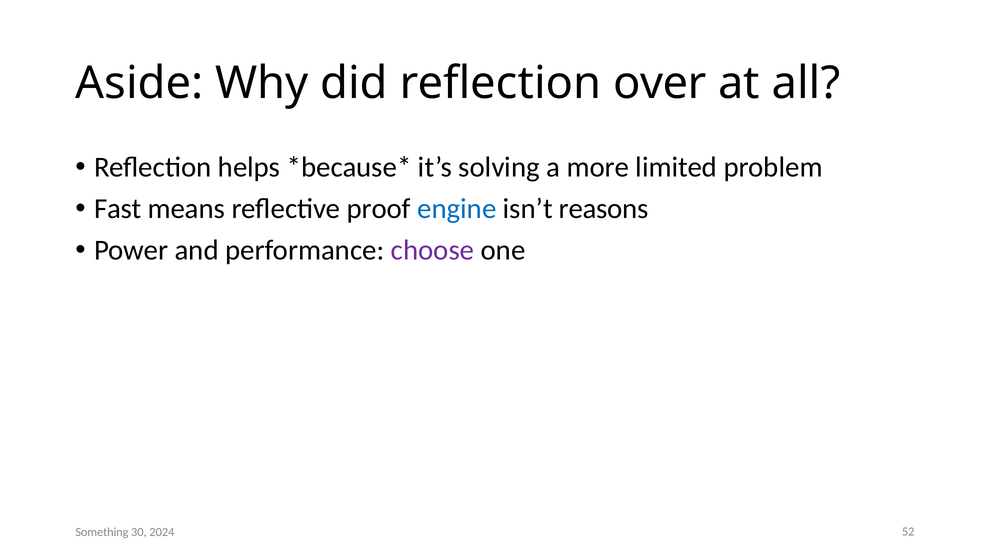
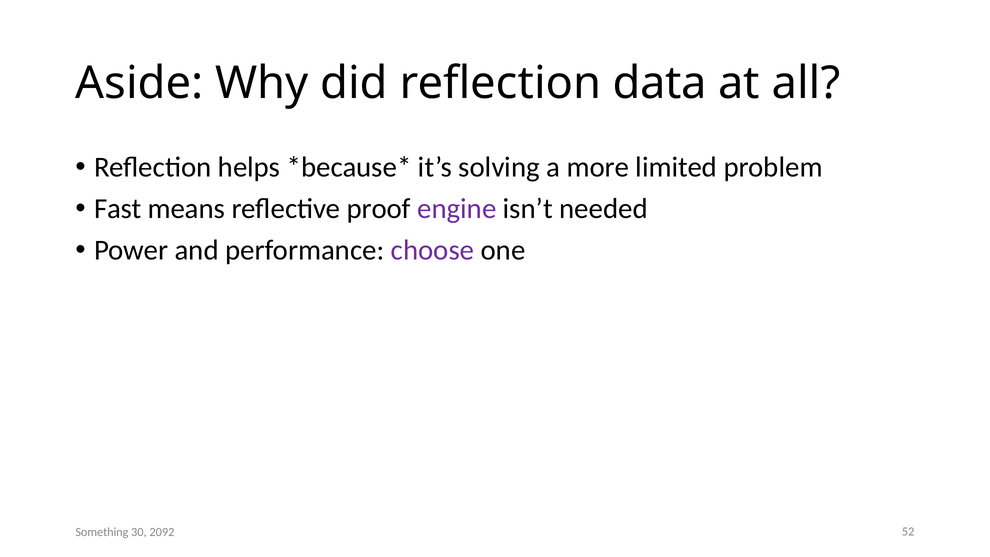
over: over -> data
engine colour: blue -> purple
reasons: reasons -> needed
2024: 2024 -> 2092
